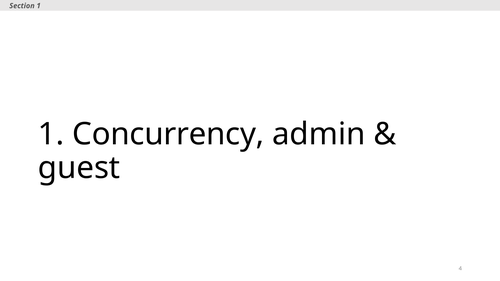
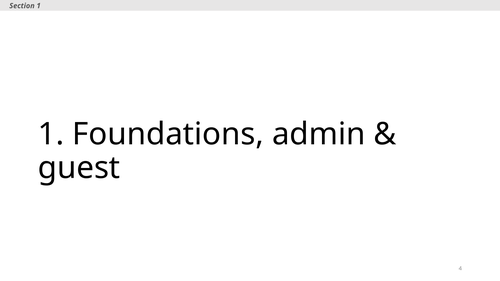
Concurrency: Concurrency -> Foundations
